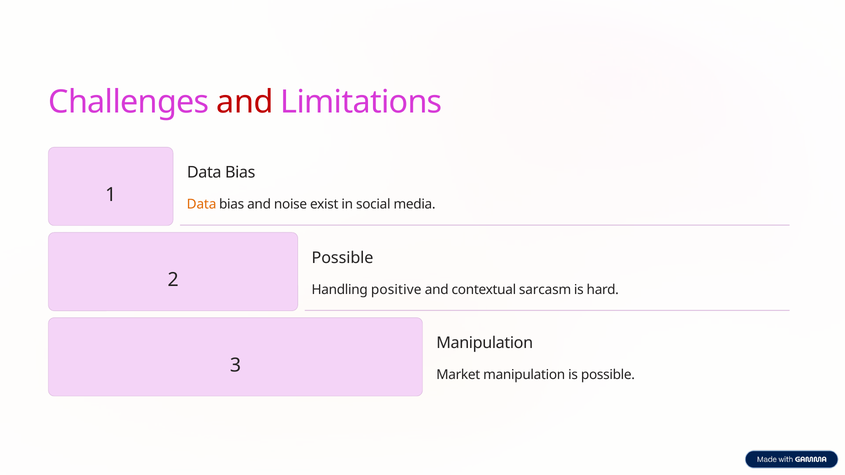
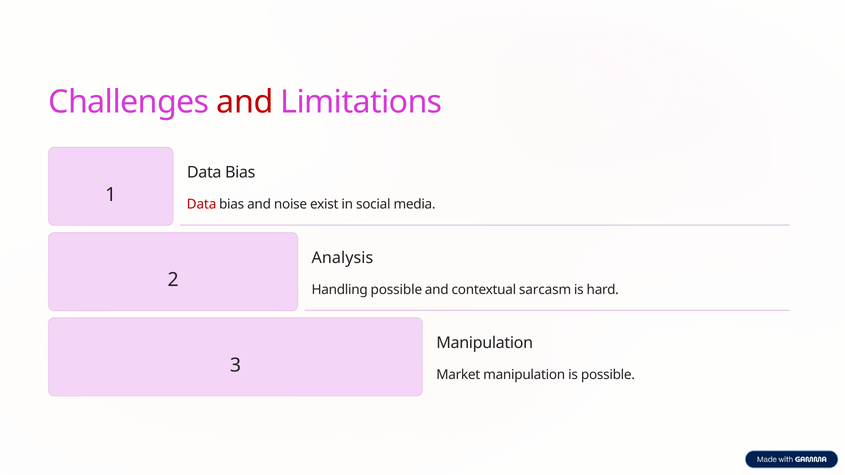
Data at (202, 205) colour: orange -> red
Possible at (343, 258): Possible -> Analysis
Handling positive: positive -> possible
